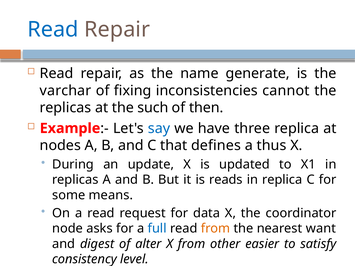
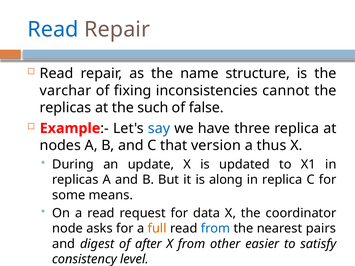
generate: generate -> structure
then: then -> false
defines: defines -> version
reads: reads -> along
full colour: blue -> orange
from at (216, 229) colour: orange -> blue
want: want -> pairs
alter: alter -> after
